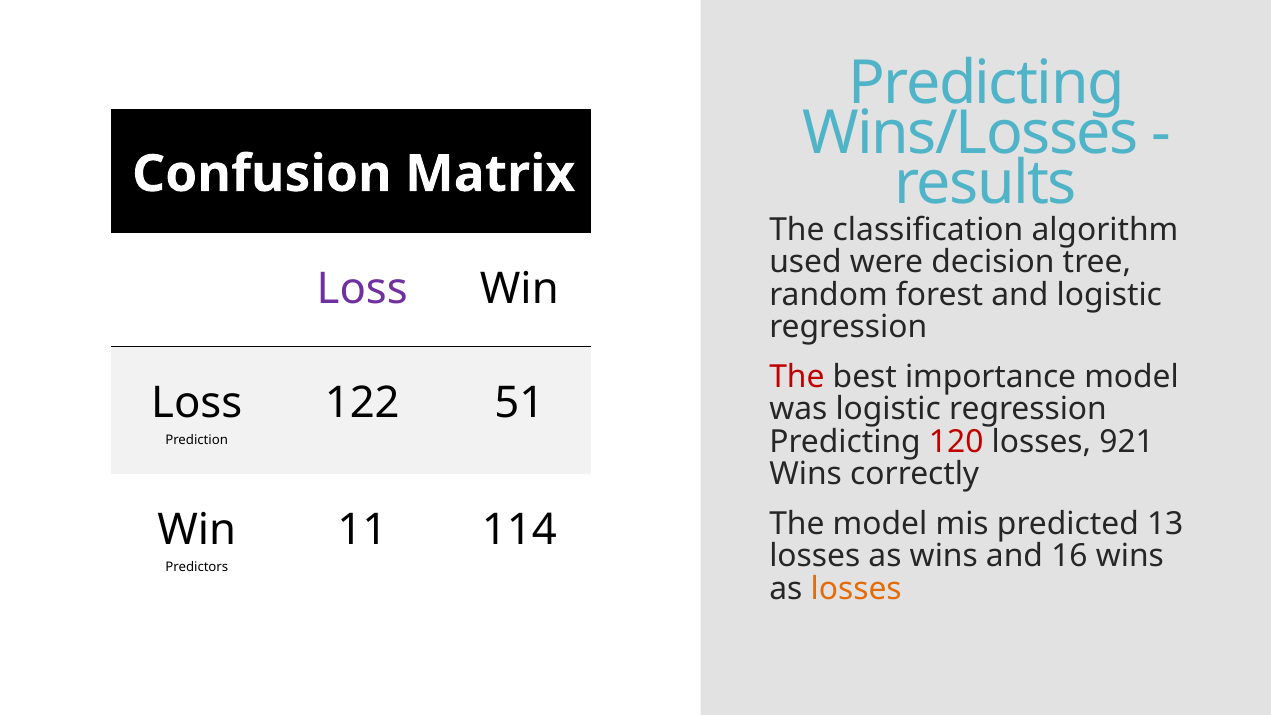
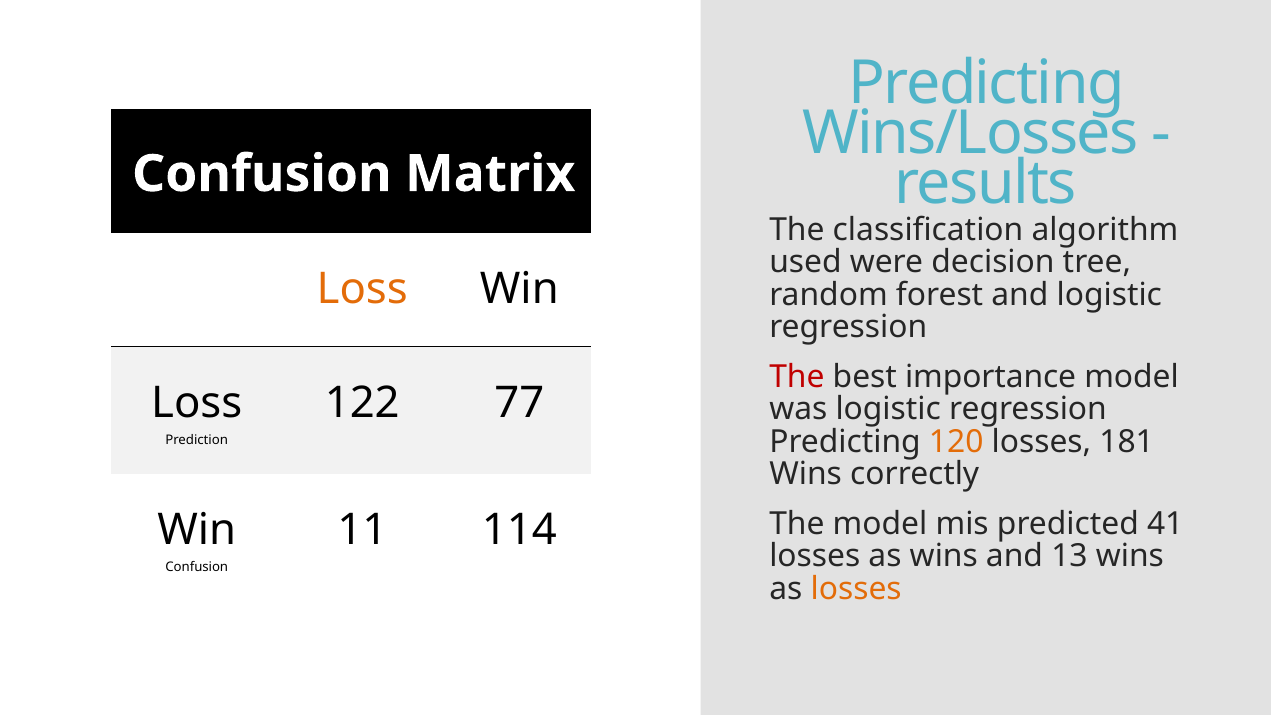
Loss at (362, 289) colour: purple -> orange
51: 51 -> 77
120 colour: red -> orange
921: 921 -> 181
13: 13 -> 41
16: 16 -> 13
Predictors at (197, 567): Predictors -> Confusion
